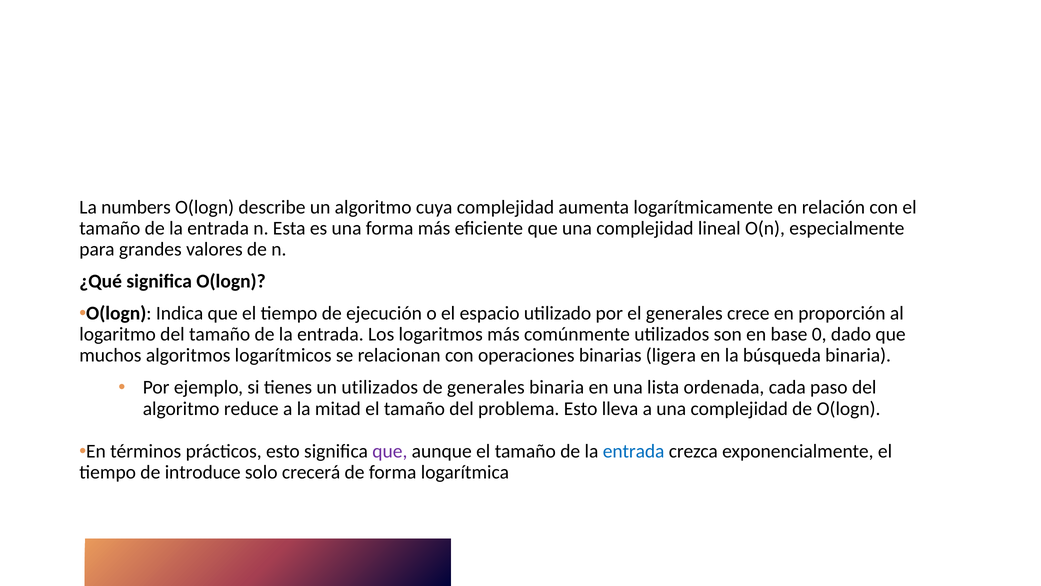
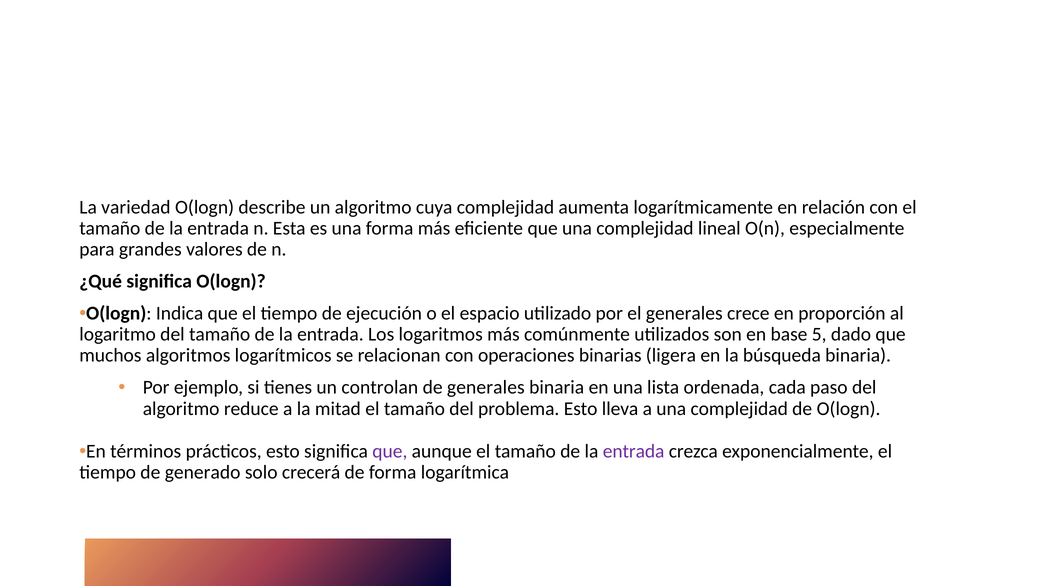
numbers: numbers -> variedad
0: 0 -> 5
un utilizados: utilizados -> controlan
entrada at (634, 451) colour: blue -> purple
introduce: introduce -> generado
